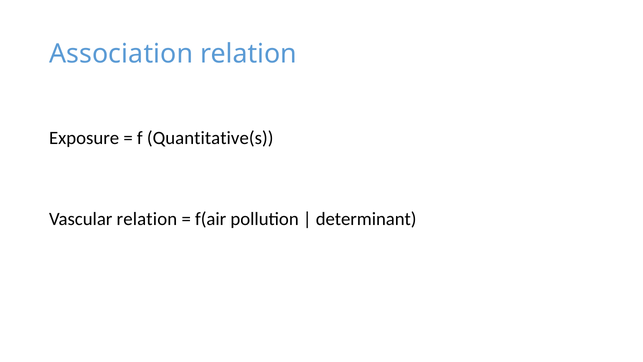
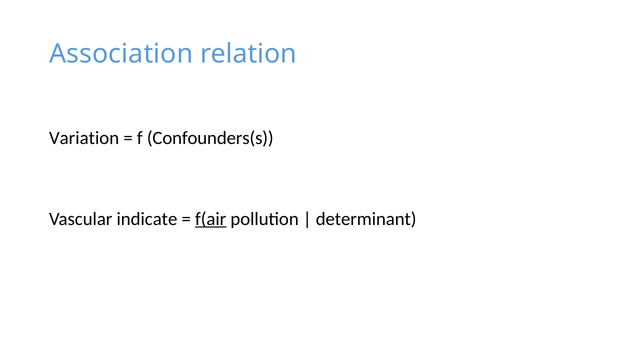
Exposure: Exposure -> Variation
Quantitative(s: Quantitative(s -> Confounders(s
Vascular relation: relation -> indicate
f(air underline: none -> present
